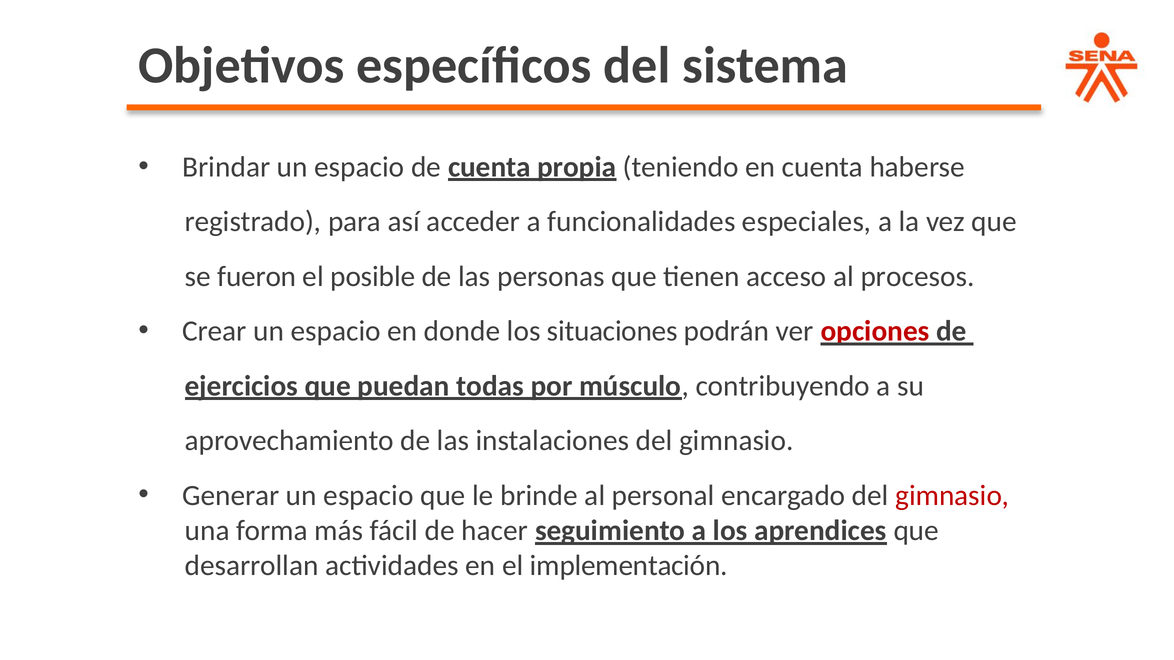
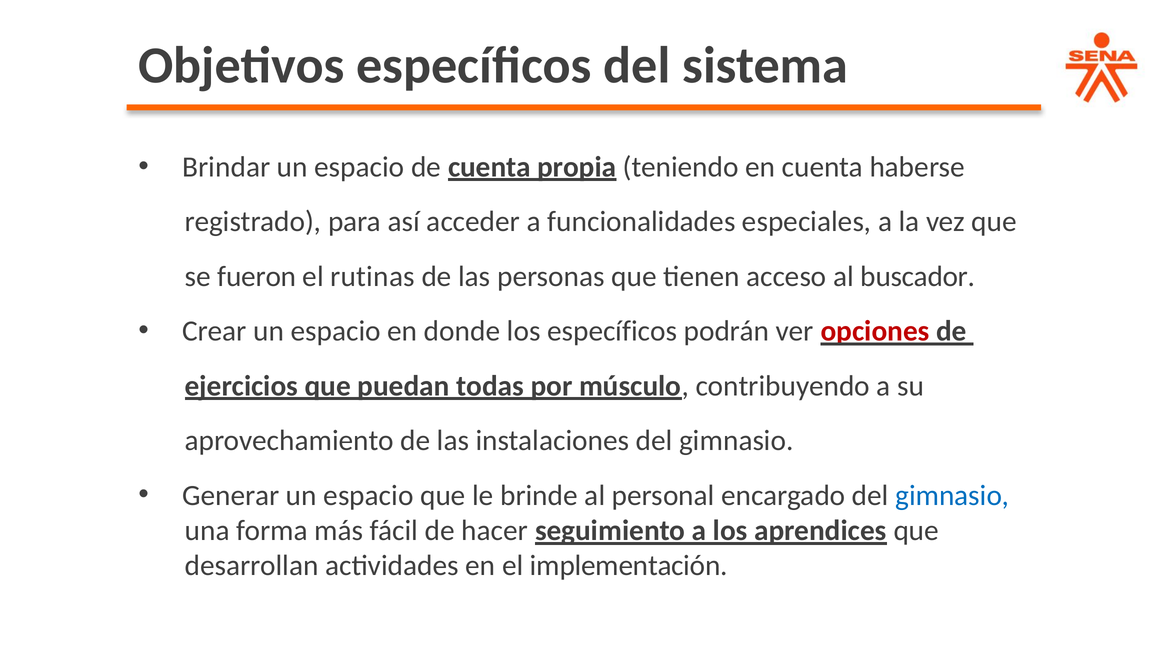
posible: posible -> rutinas
procesos: procesos -> buscador
los situaciones: situaciones -> específicos
gimnasio at (952, 496) colour: red -> blue
